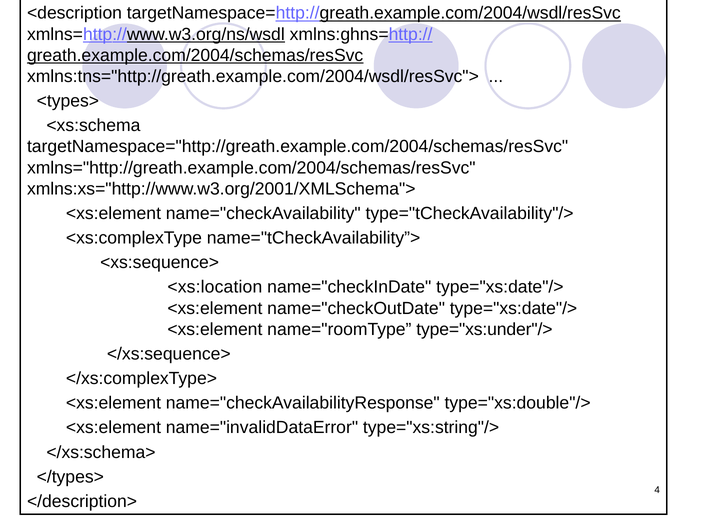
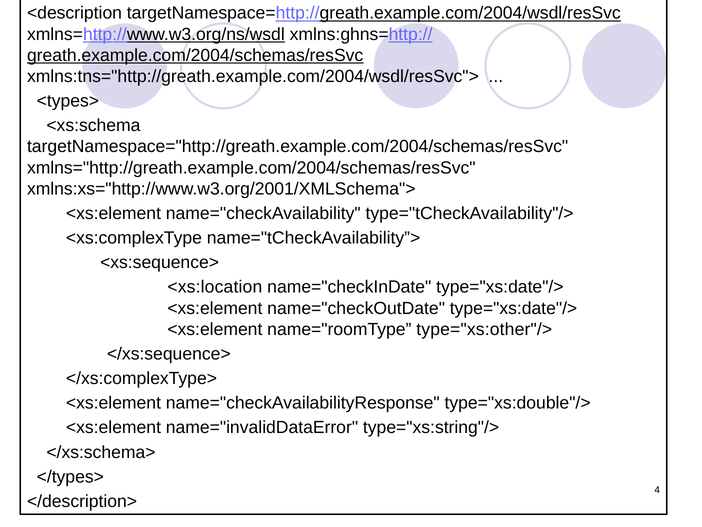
type="xs:under"/>: type="xs:under"/> -> type="xs:other"/>
